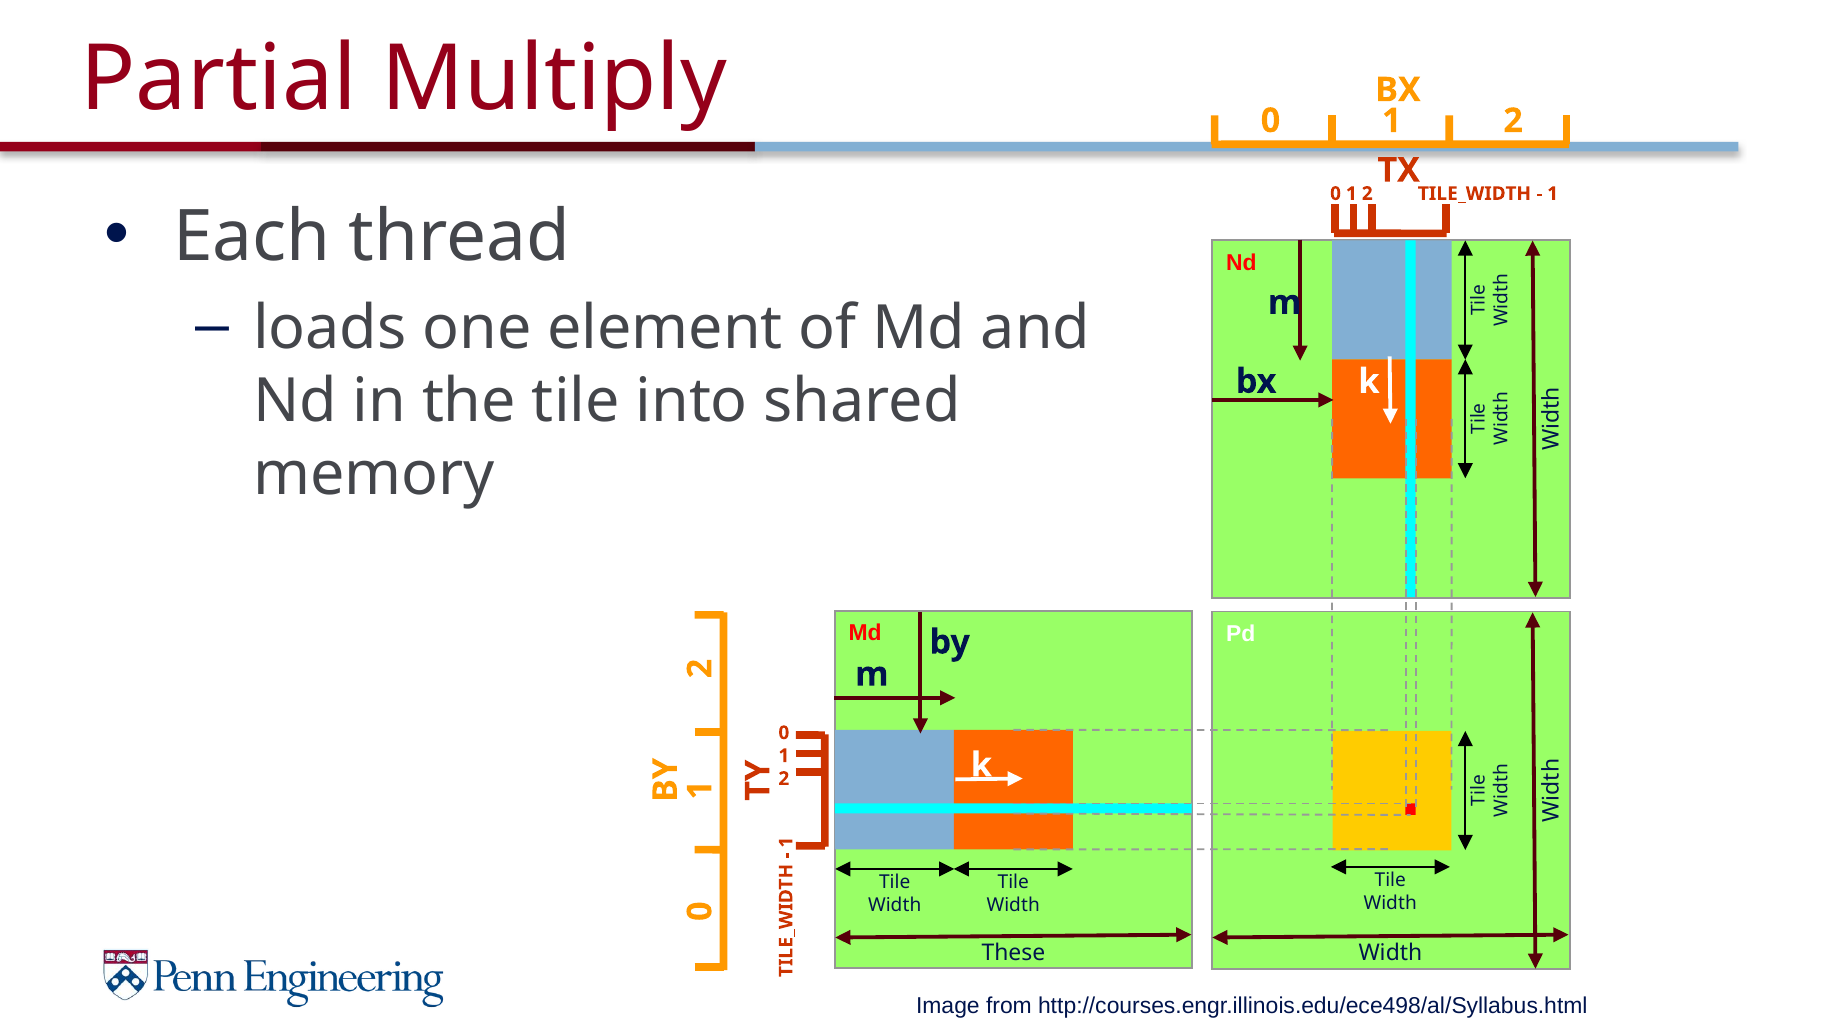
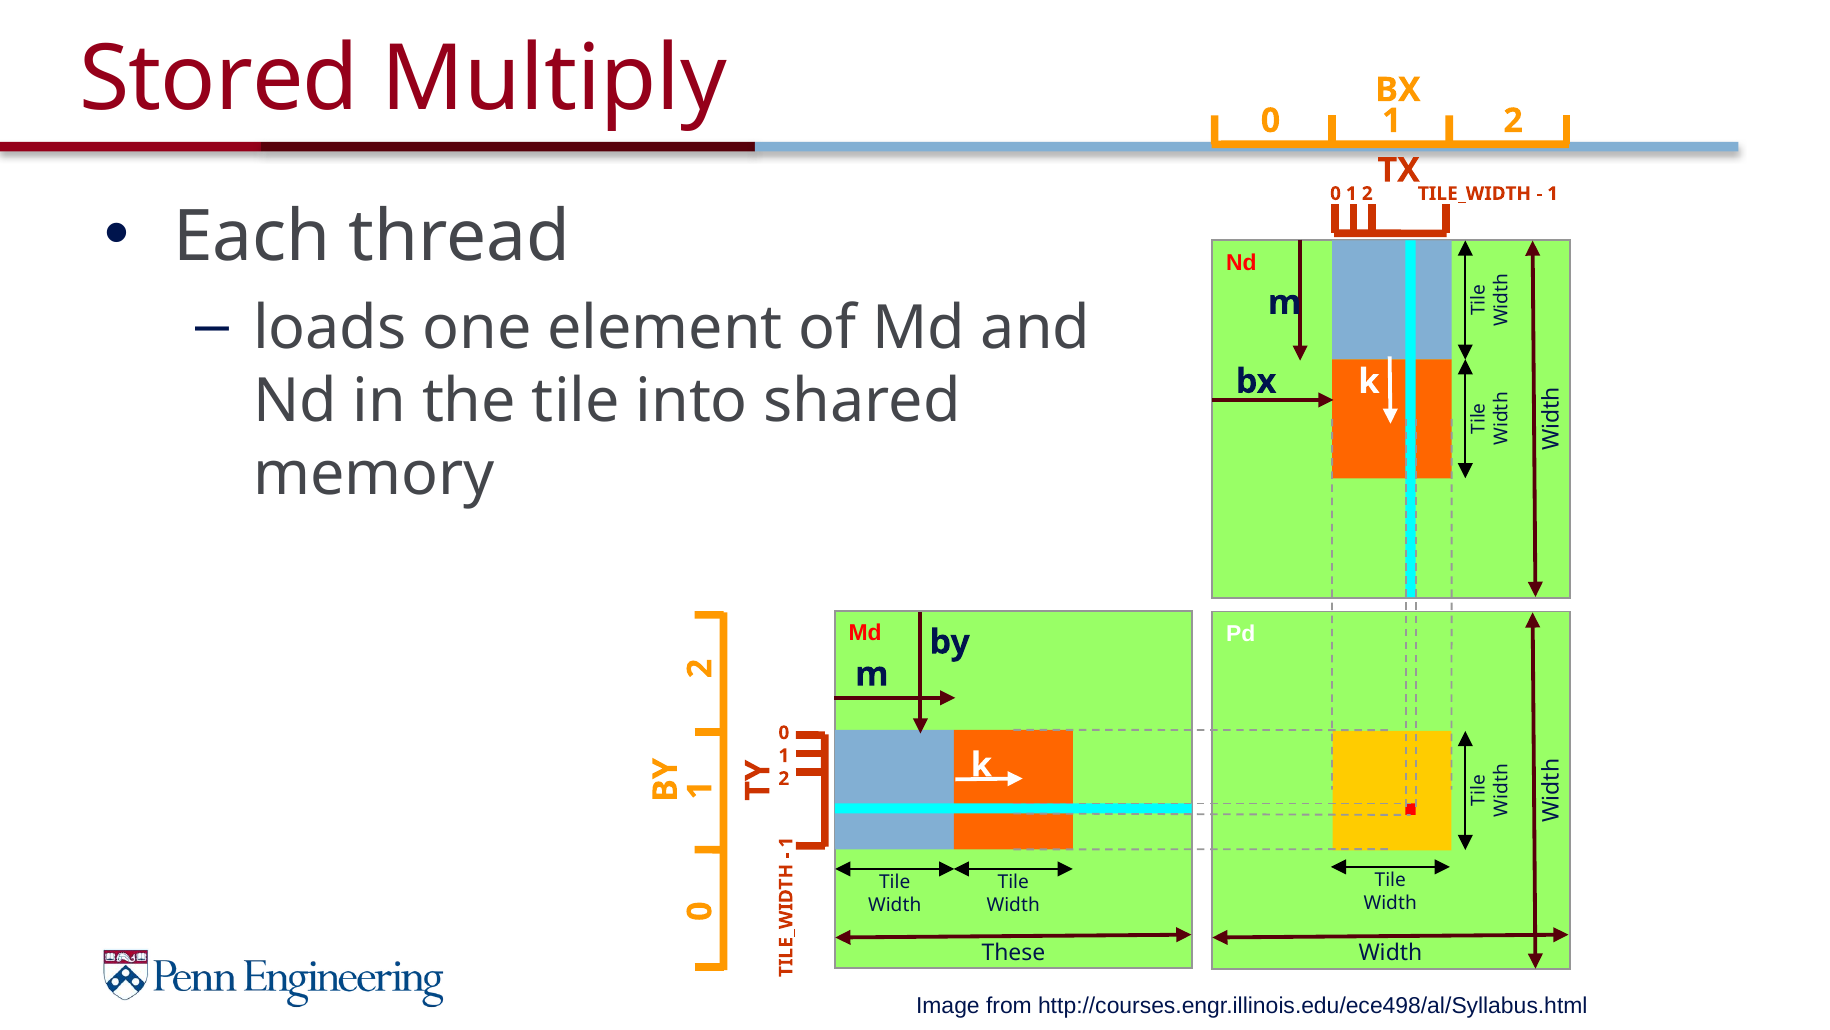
Partial: Partial -> Stored
